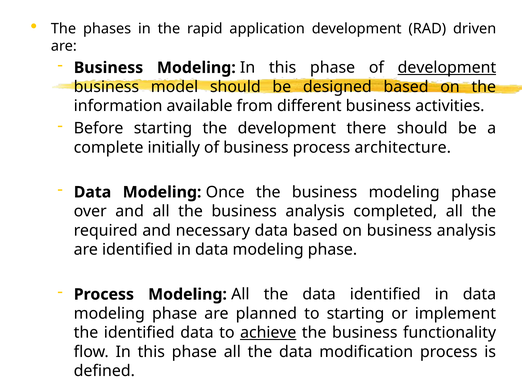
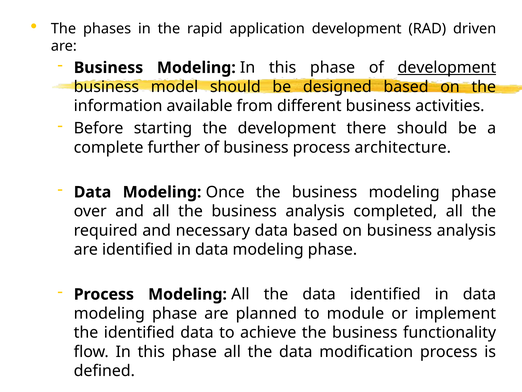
initially: initially -> further
to starting: starting -> module
achieve underline: present -> none
